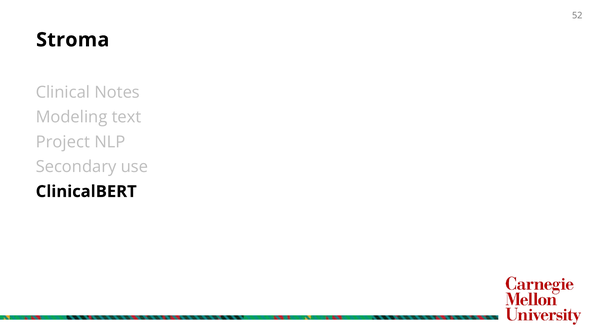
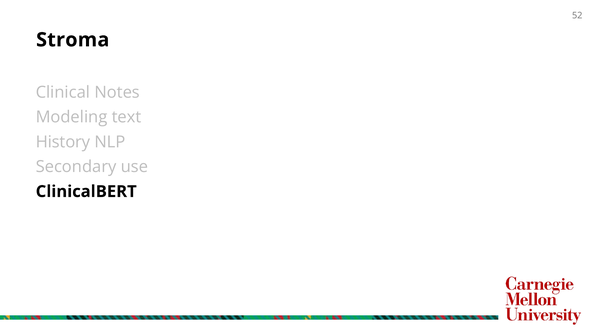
Project: Project -> History
